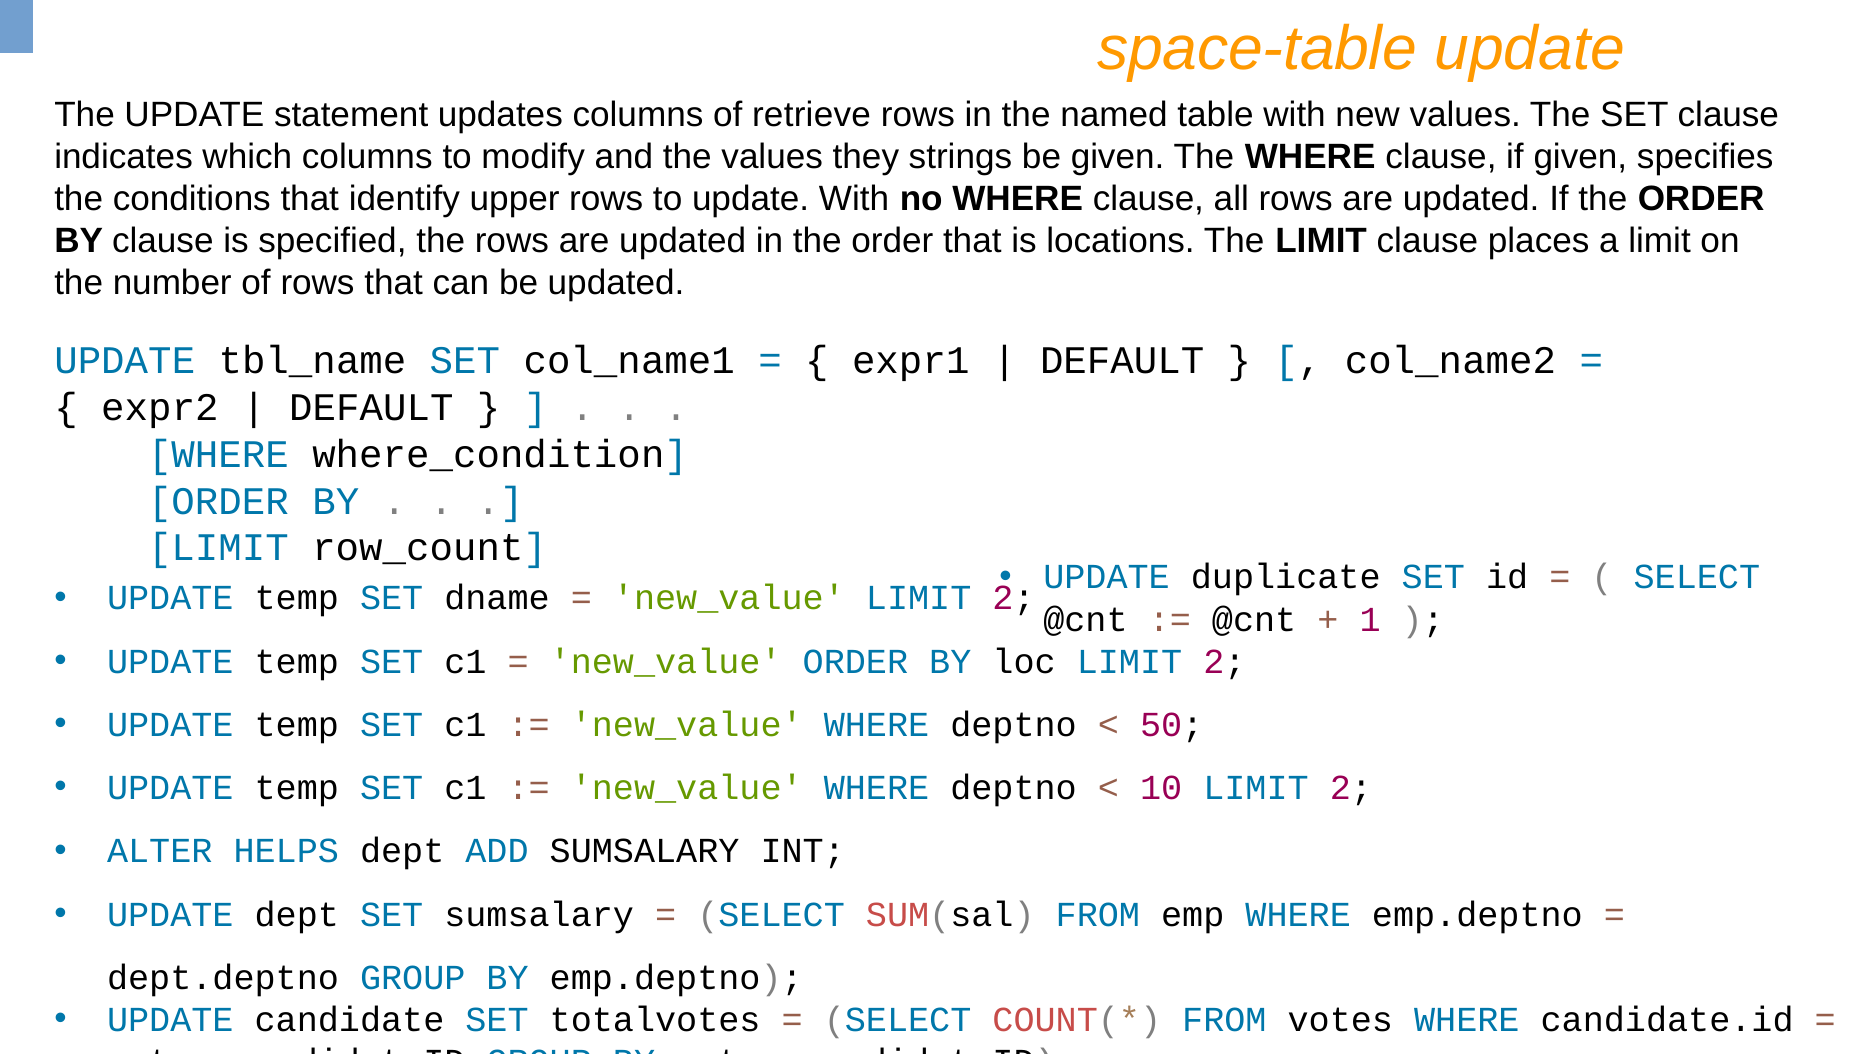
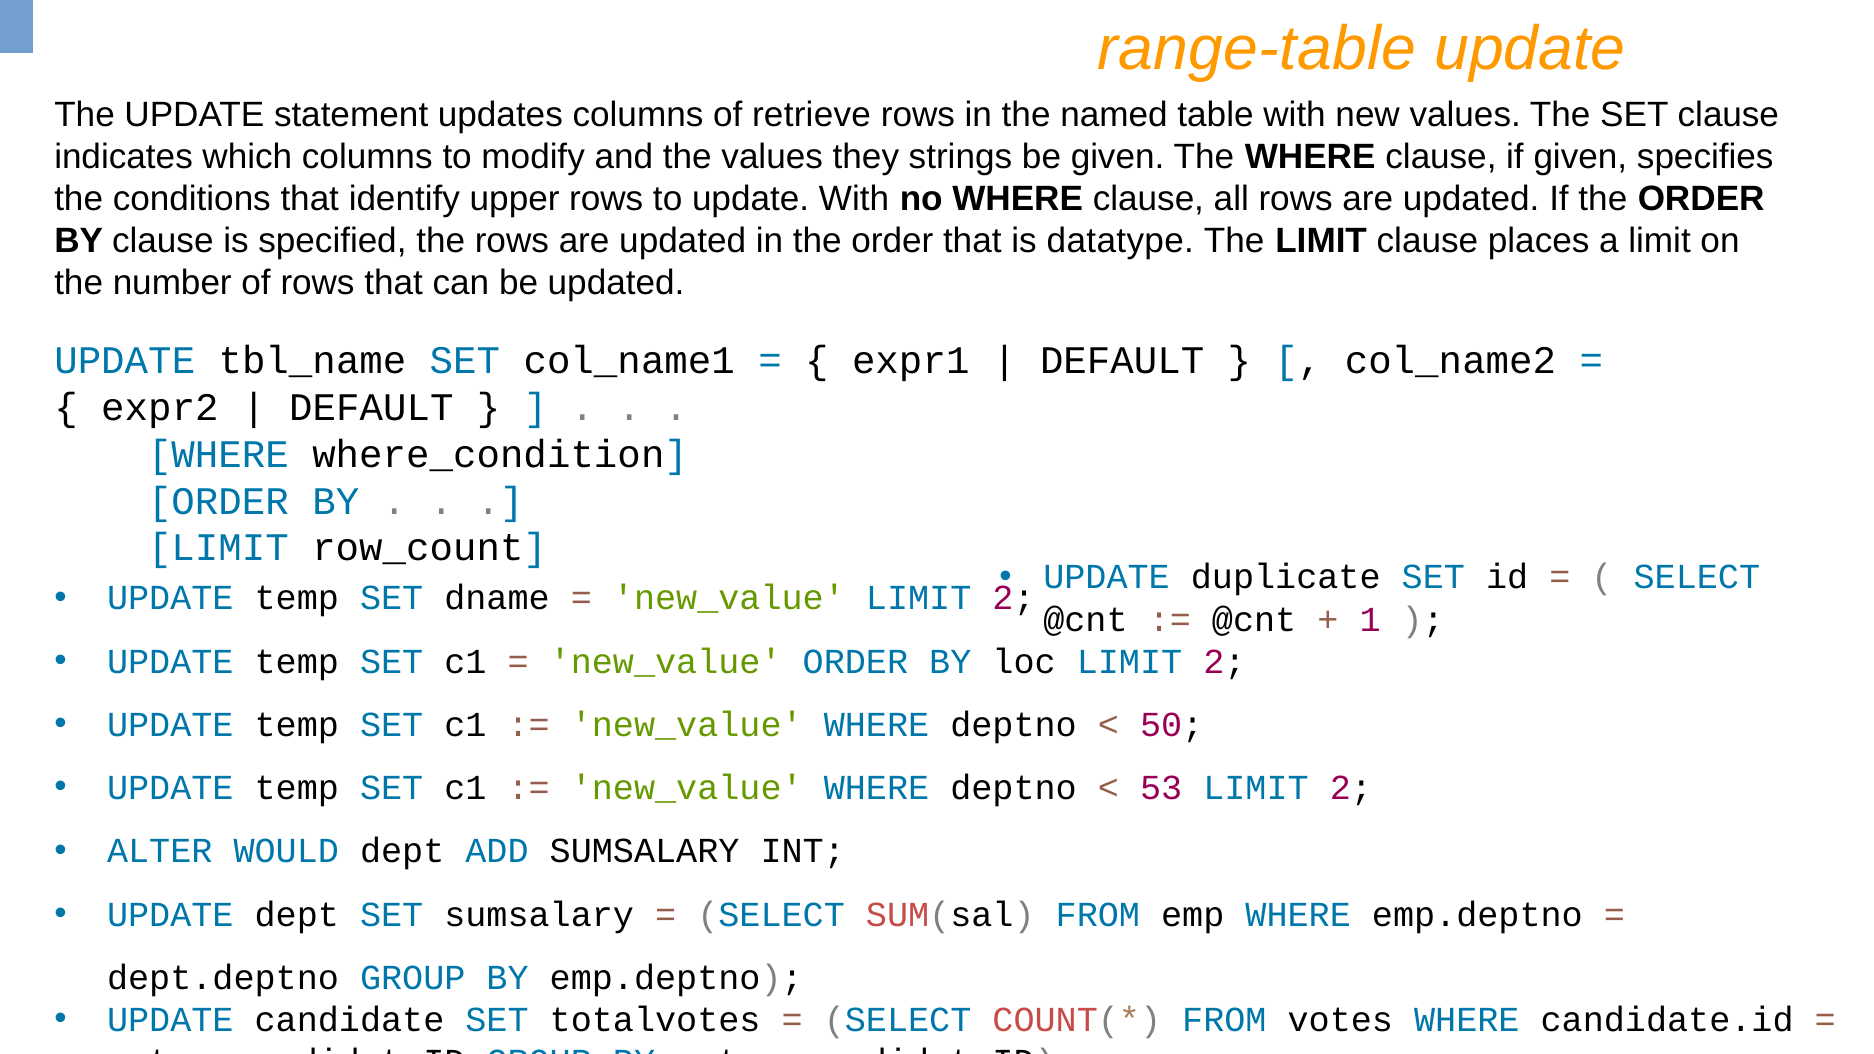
space-table: space-table -> range-table
locations: locations -> datatype
10: 10 -> 53
HELPS: HELPS -> WOULD
